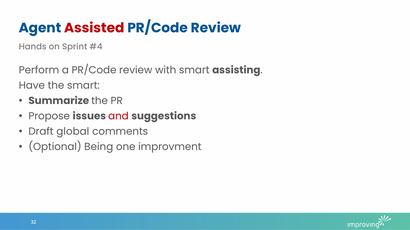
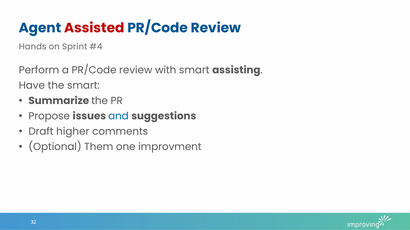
and colour: red -> blue
global: global -> higher
Being: Being -> Them
